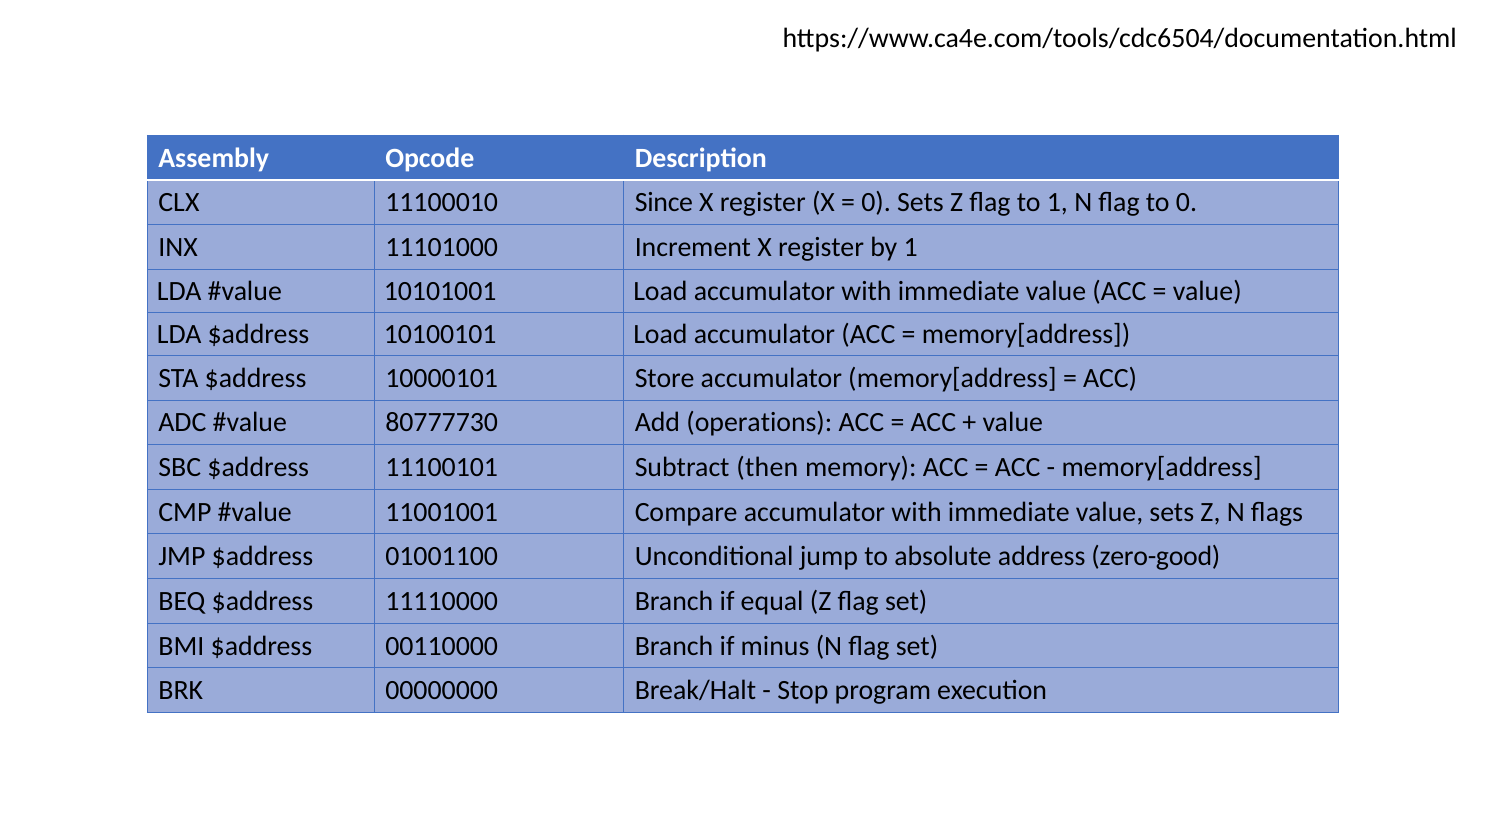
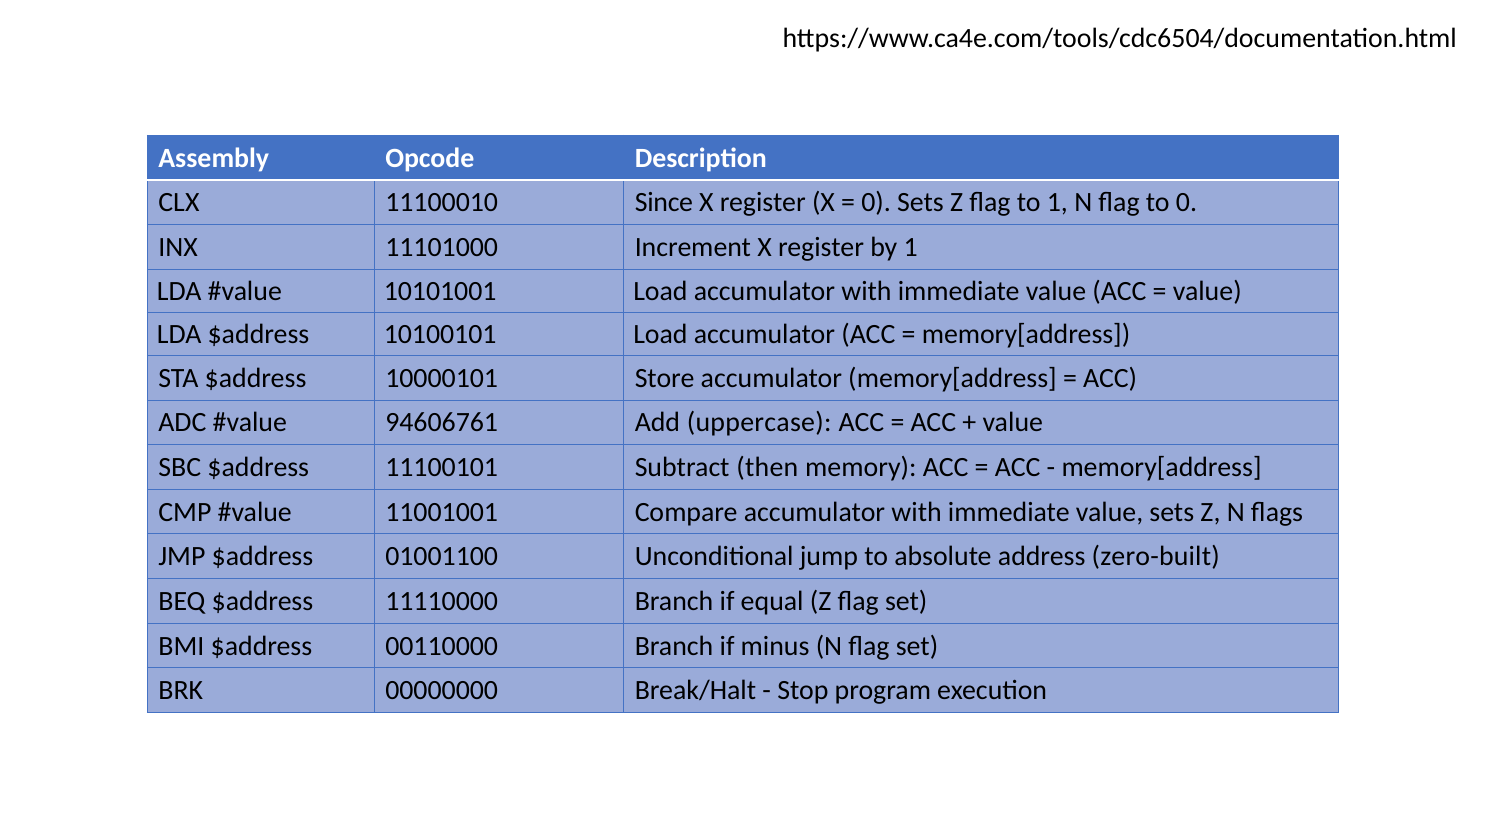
80777730: 80777730 -> 94606761
operations: operations -> uppercase
zero-good: zero-good -> zero-built
